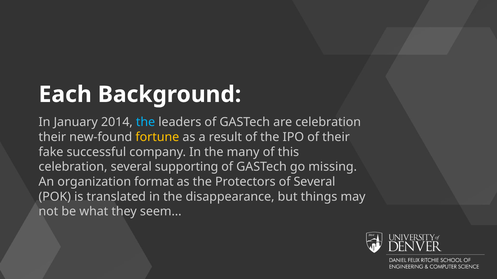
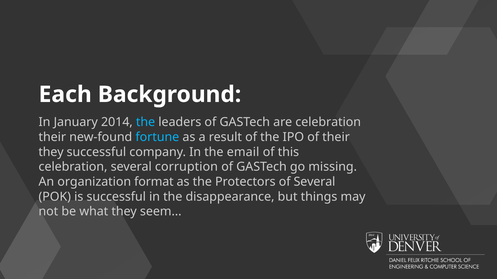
fortune colour: yellow -> light blue
fake at (51, 152): fake -> they
many: many -> email
supporting: supporting -> corruption
is translated: translated -> successful
